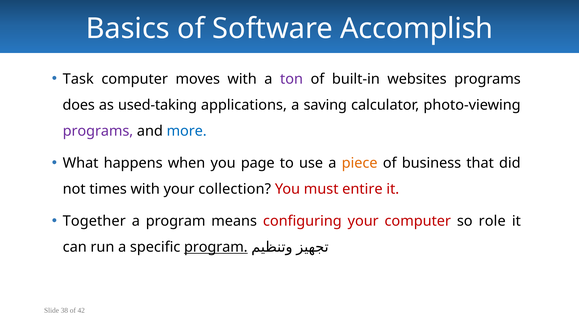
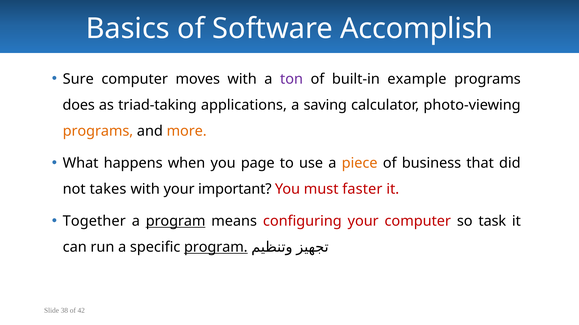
Task: Task -> Sure
websites: websites -> example
used-taking: used-taking -> triad-taking
programs at (98, 131) colour: purple -> orange
more colour: blue -> orange
times: times -> takes
collection: collection -> important
entire: entire -> faster
program at (176, 222) underline: none -> present
role: role -> task
